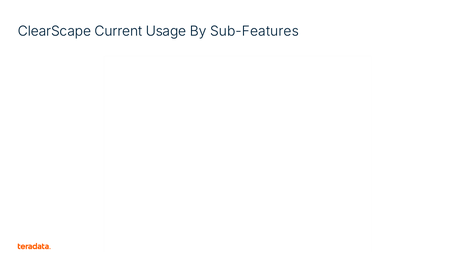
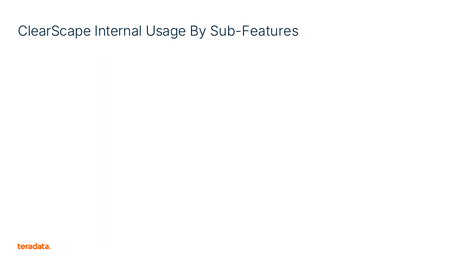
Current: Current -> Internal
